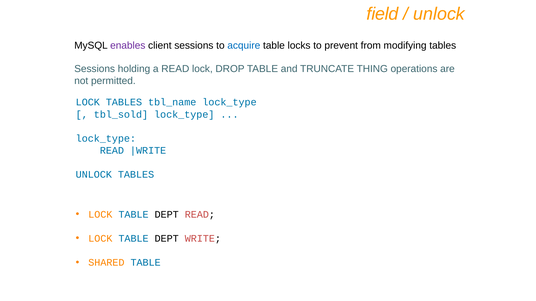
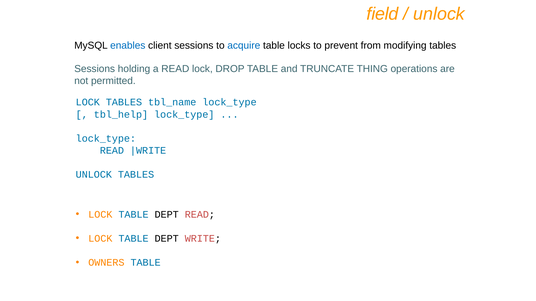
enables colour: purple -> blue
tbl_sold: tbl_sold -> tbl_help
SHARED: SHARED -> OWNERS
